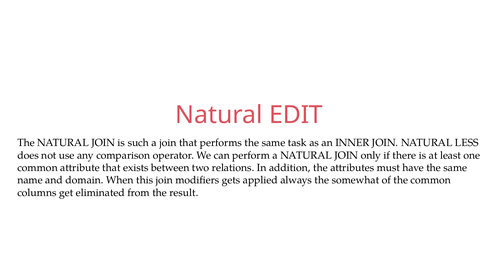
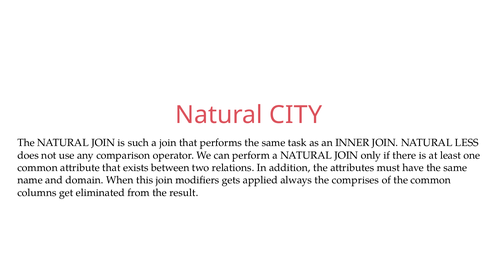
EDIT: EDIT -> CITY
somewhat: somewhat -> comprises
